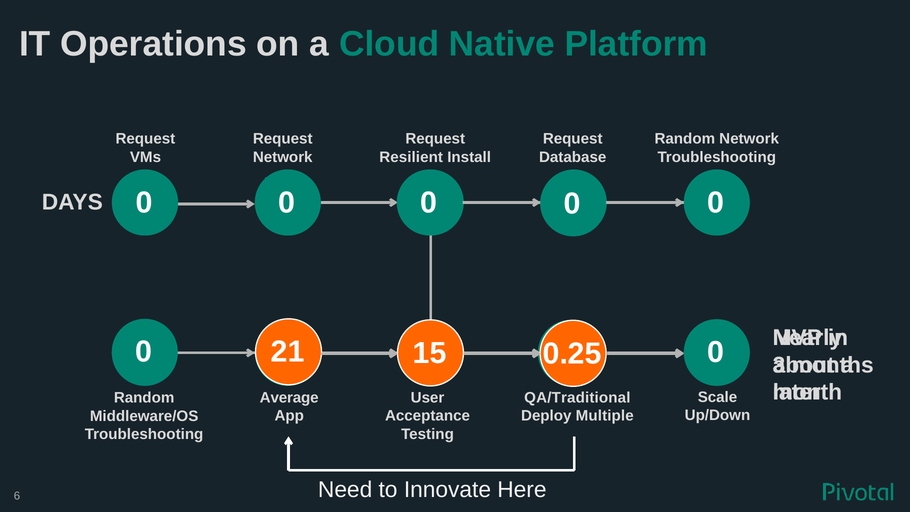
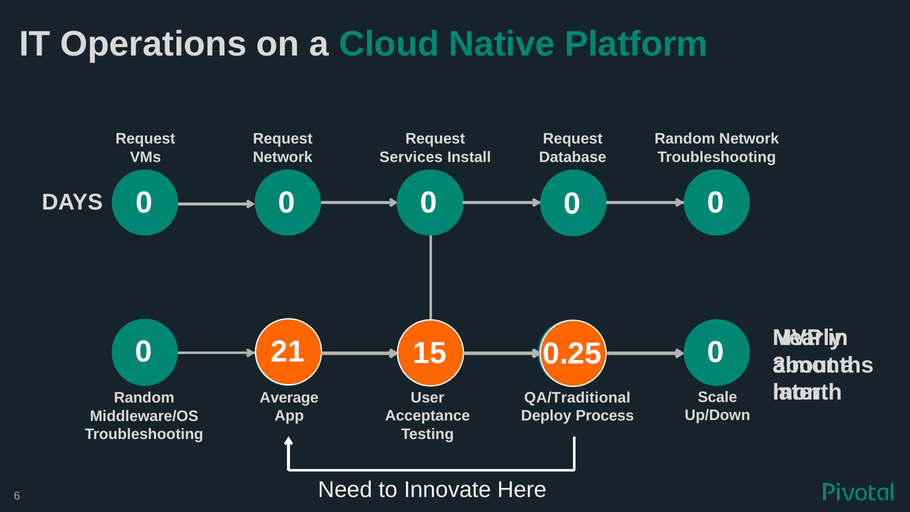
Resilient: Resilient -> Services
Multiple: Multiple -> Process
